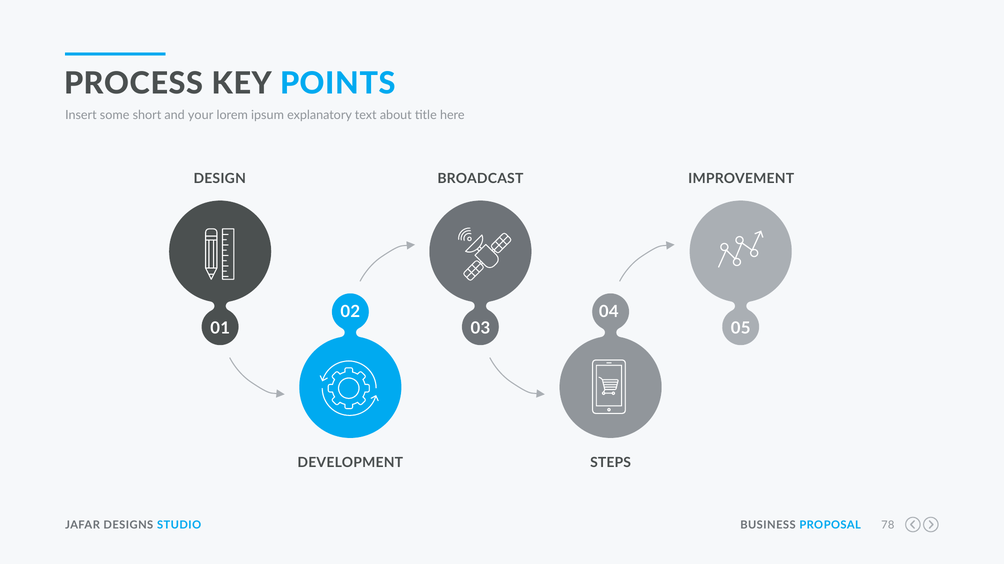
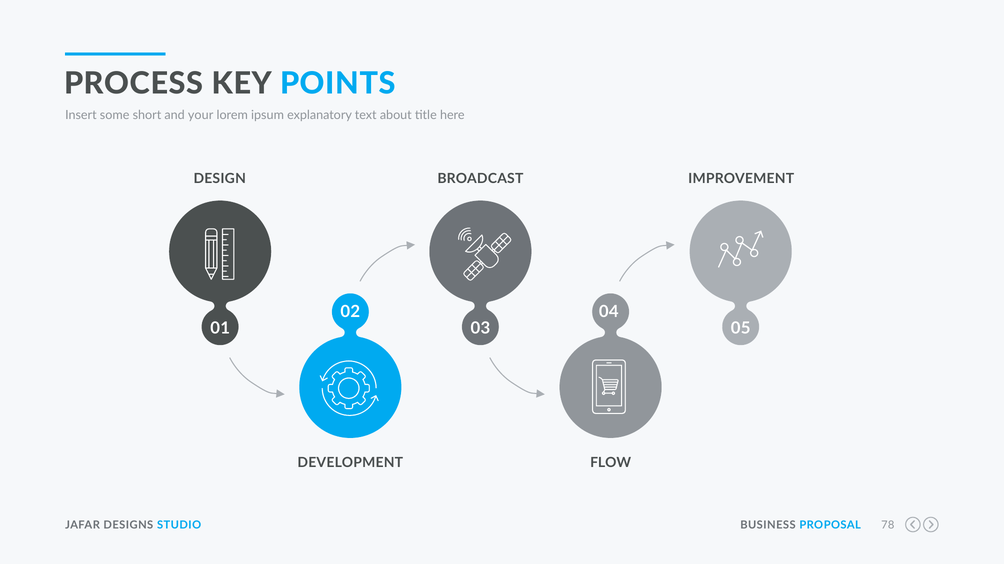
STEPS: STEPS -> FLOW
